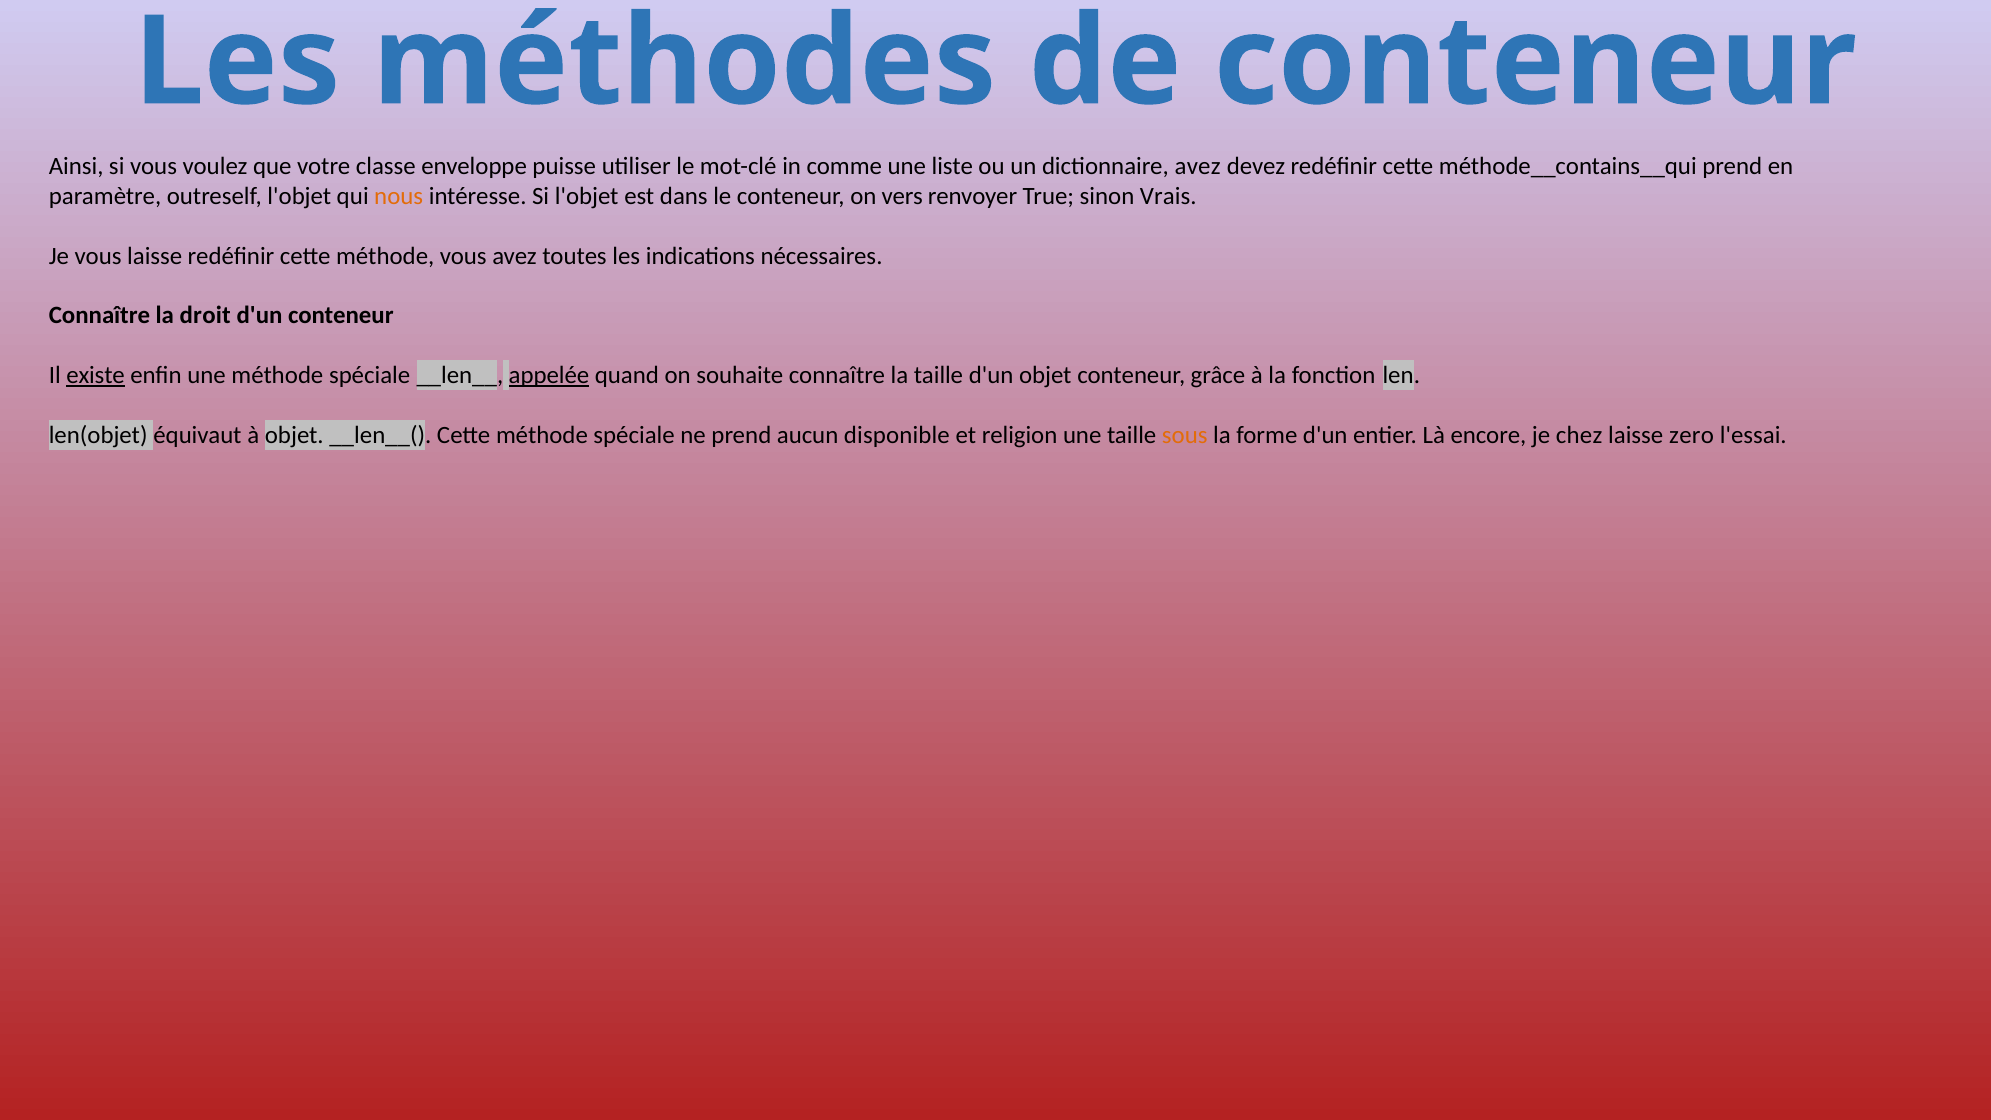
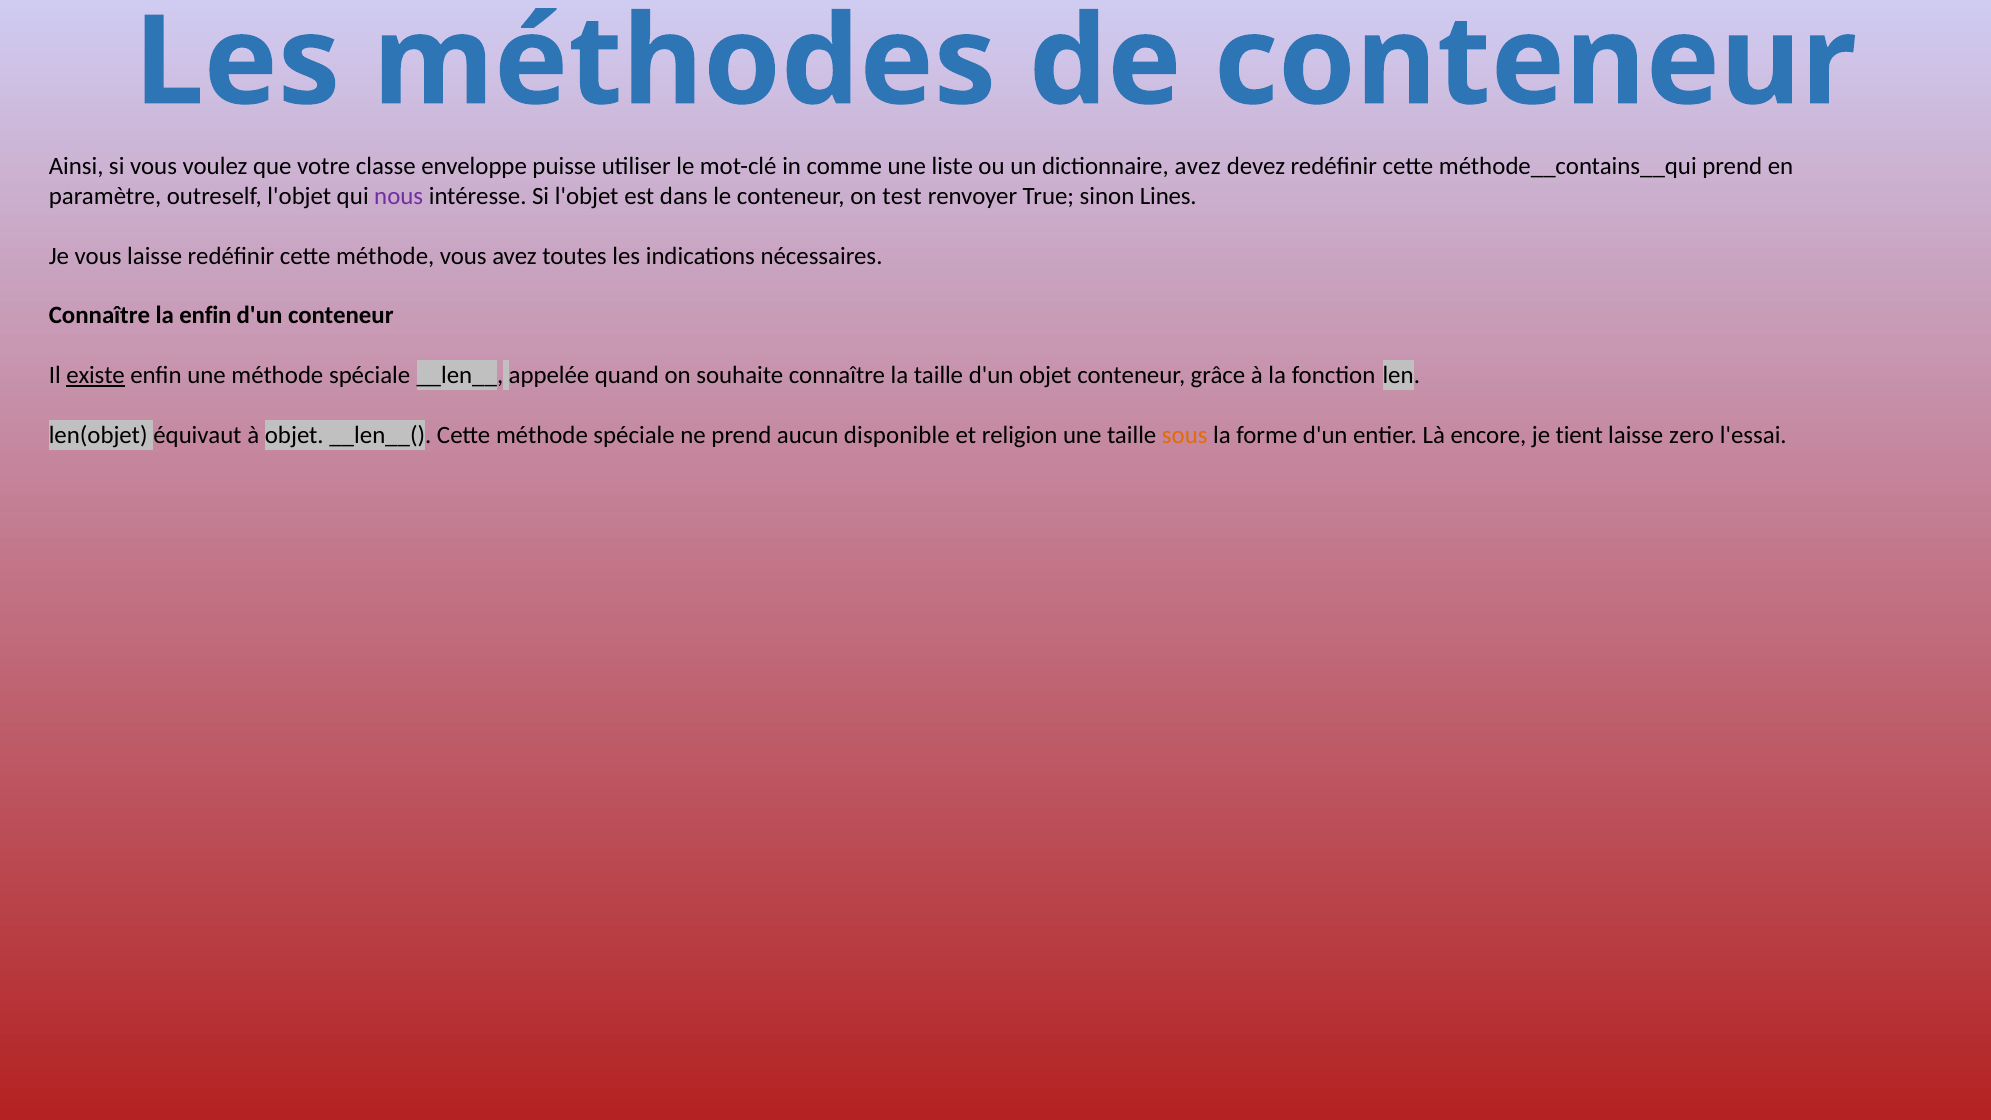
nous colour: orange -> purple
vers: vers -> test
Vrais: Vrais -> Lines
la droit: droit -> enfin
appelée underline: present -> none
chez: chez -> tient
